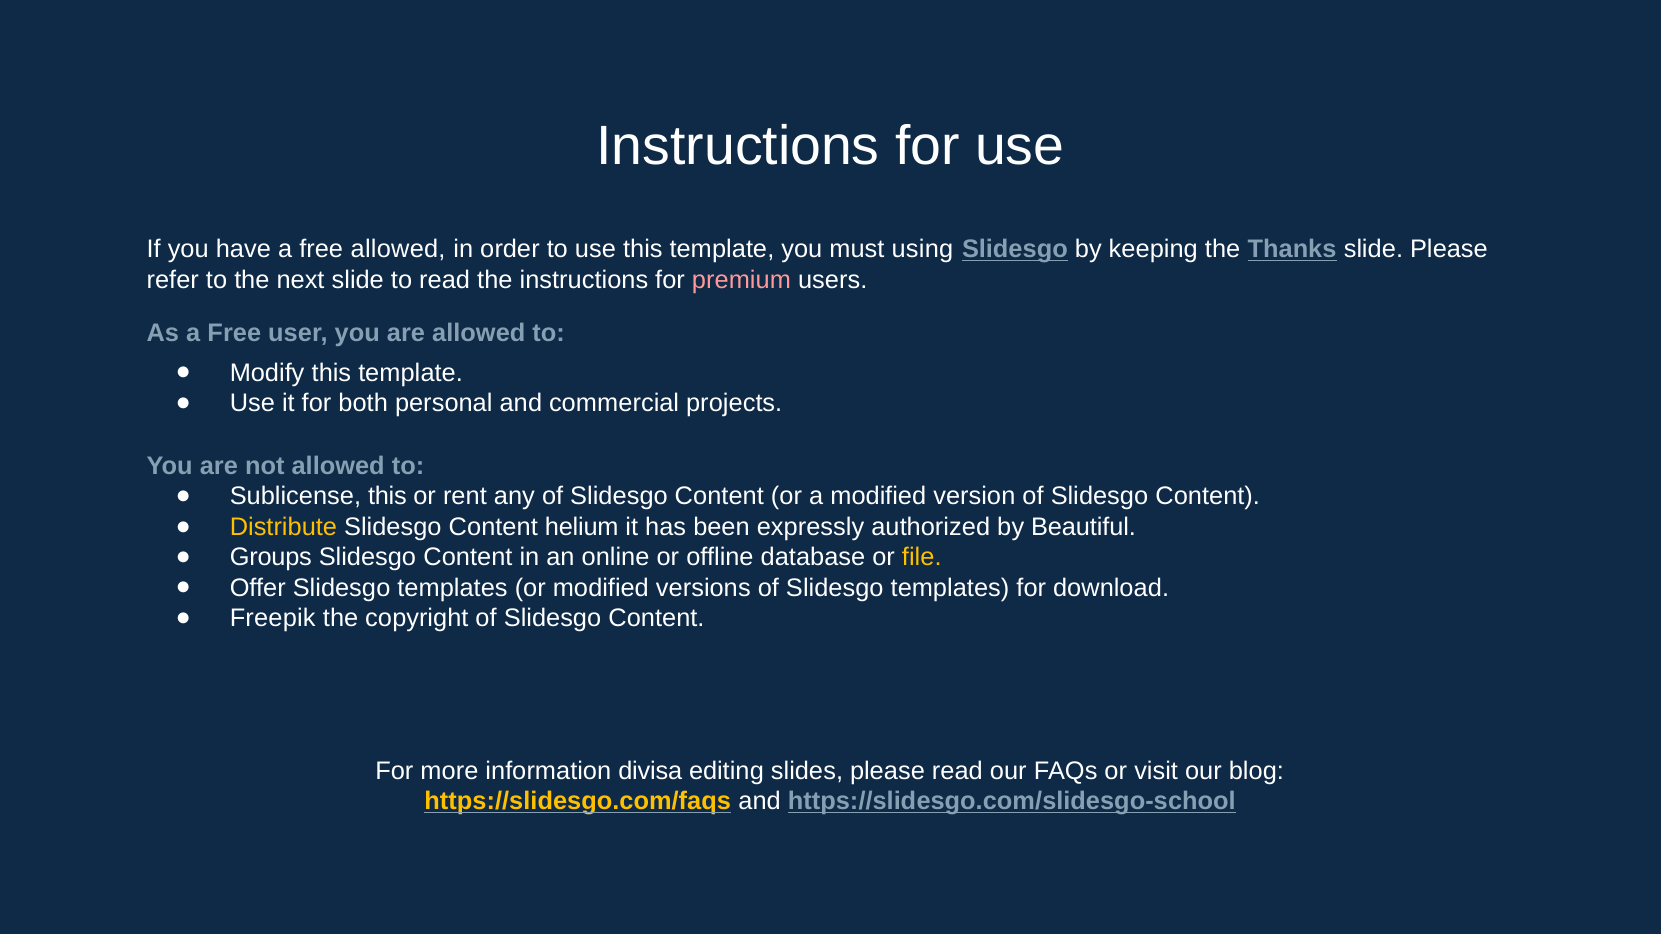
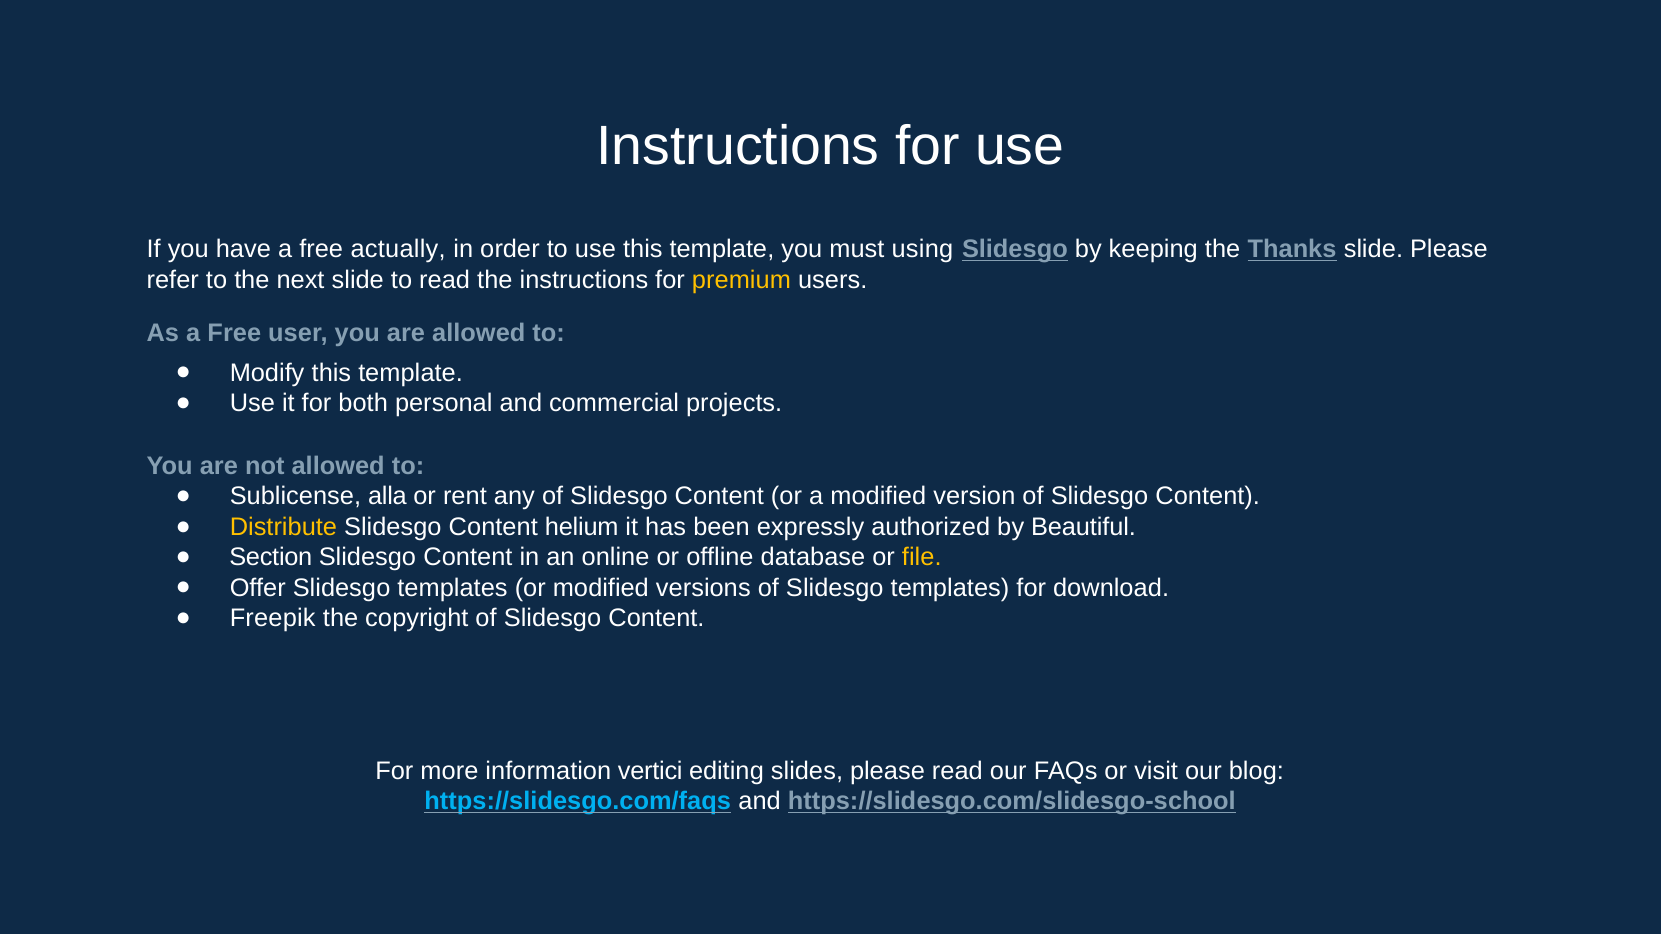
free allowed: allowed -> actually
premium colour: pink -> yellow
Sublicense this: this -> alla
Groups: Groups -> Section
divisa: divisa -> vertici
https://slidesgo.com/faqs colour: yellow -> light blue
